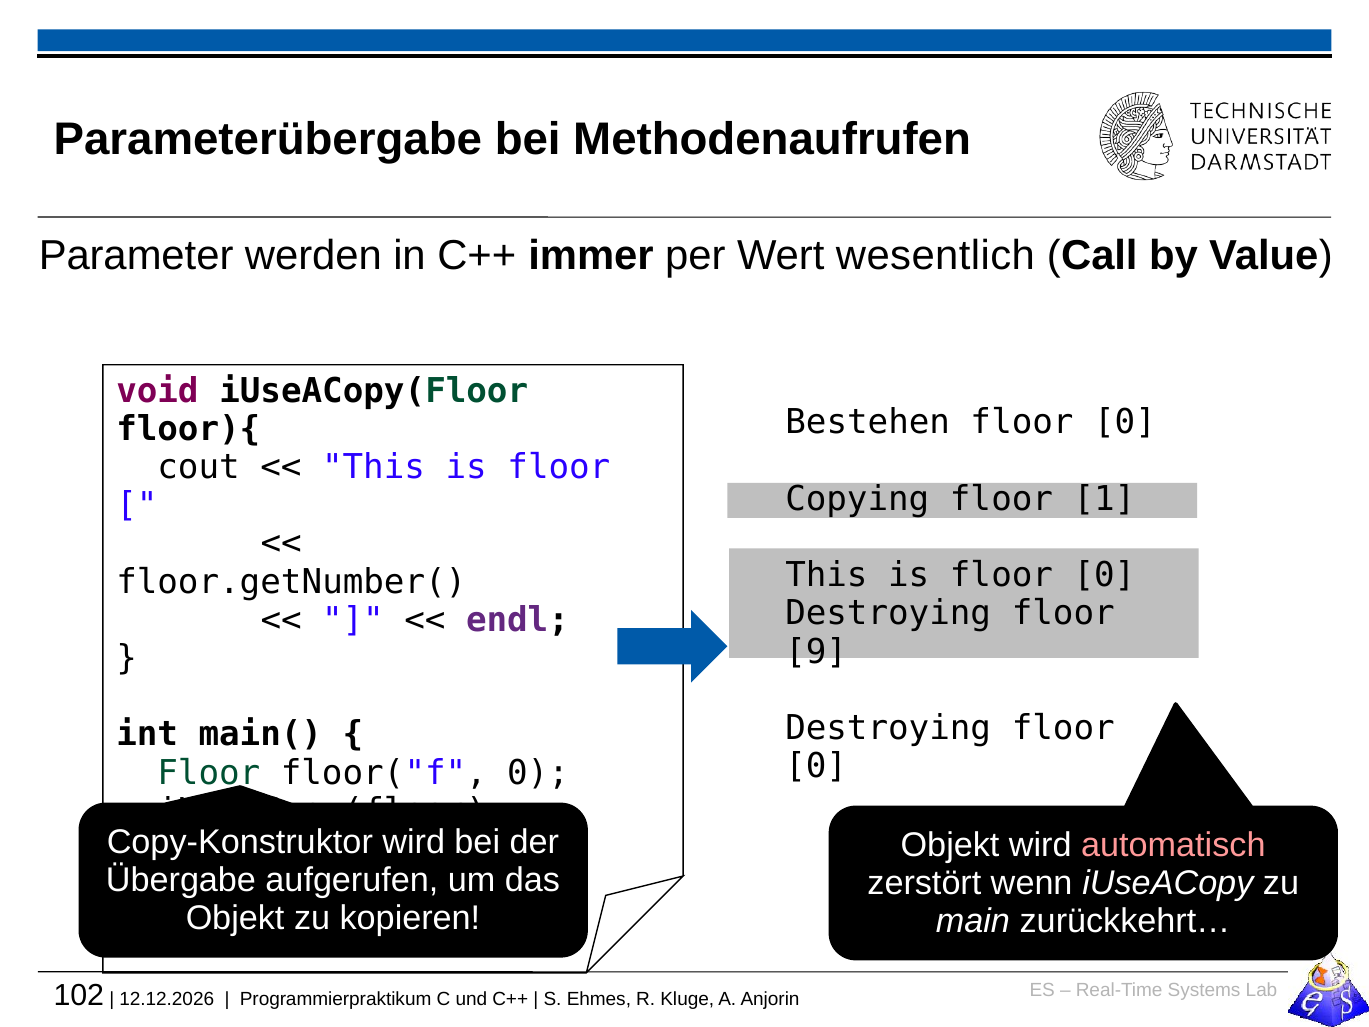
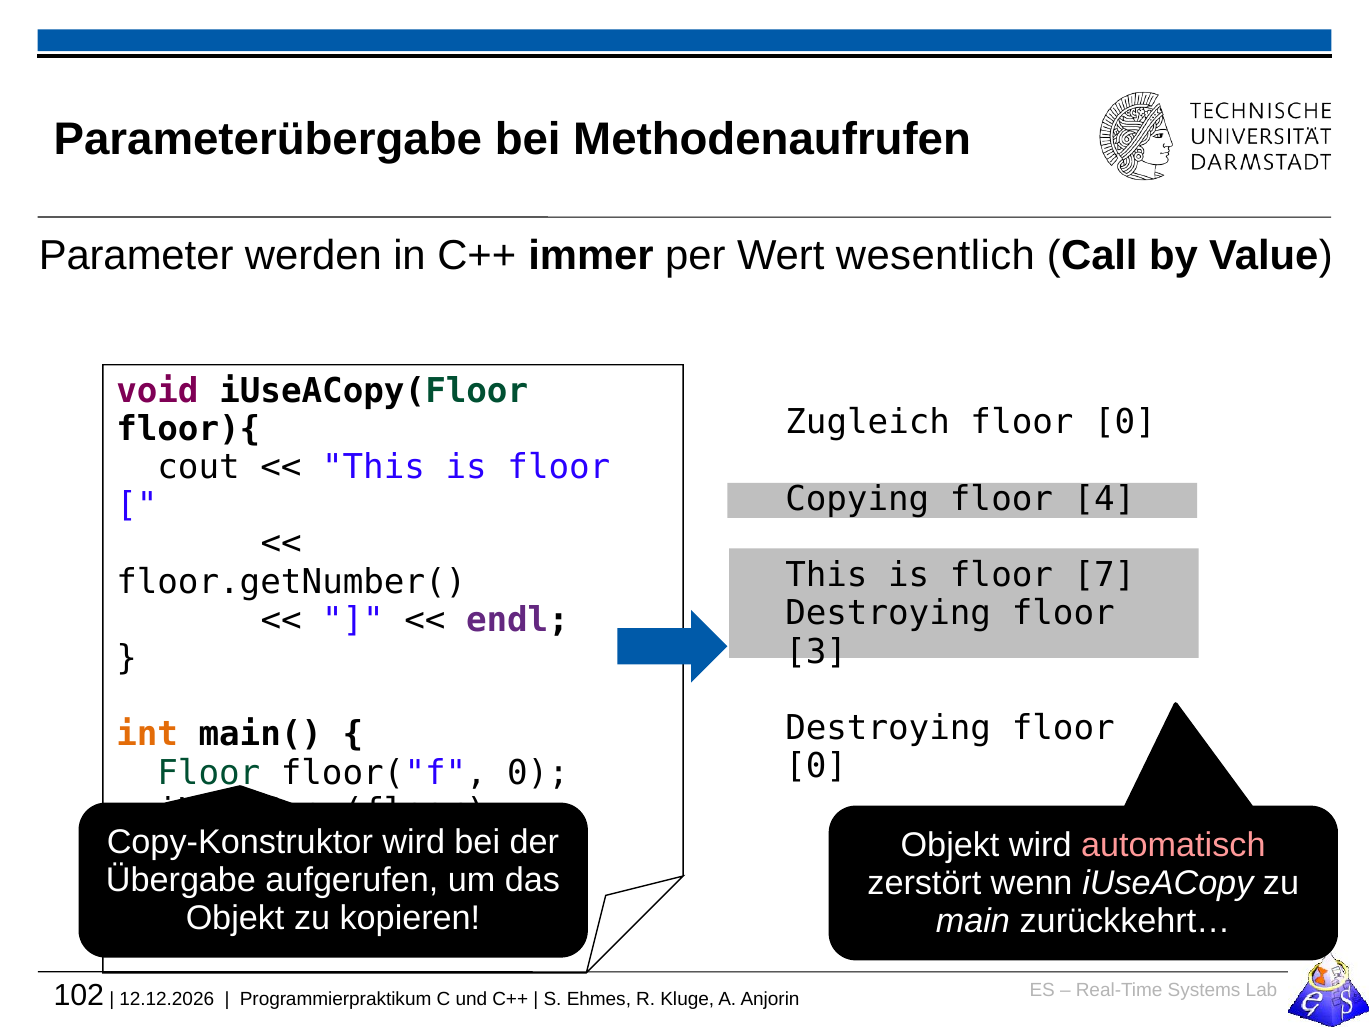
Bestehen: Bestehen -> Zugleich
1: 1 -> 4
is floor 0: 0 -> 7
9: 9 -> 3
int colour: black -> orange
